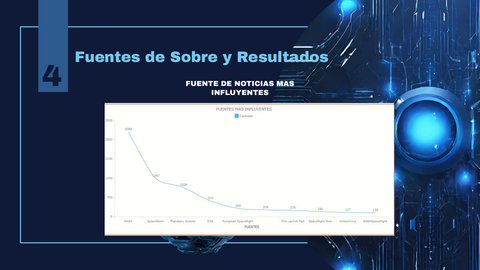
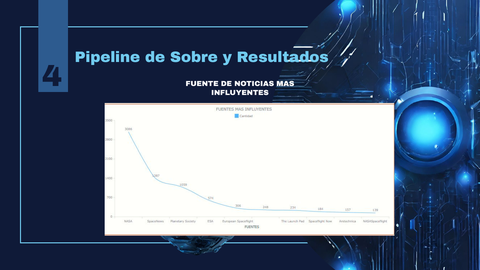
Fuentes: Fuentes -> Pipeline
